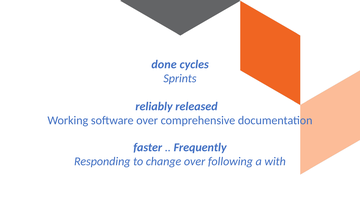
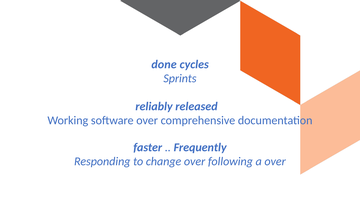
a with: with -> over
